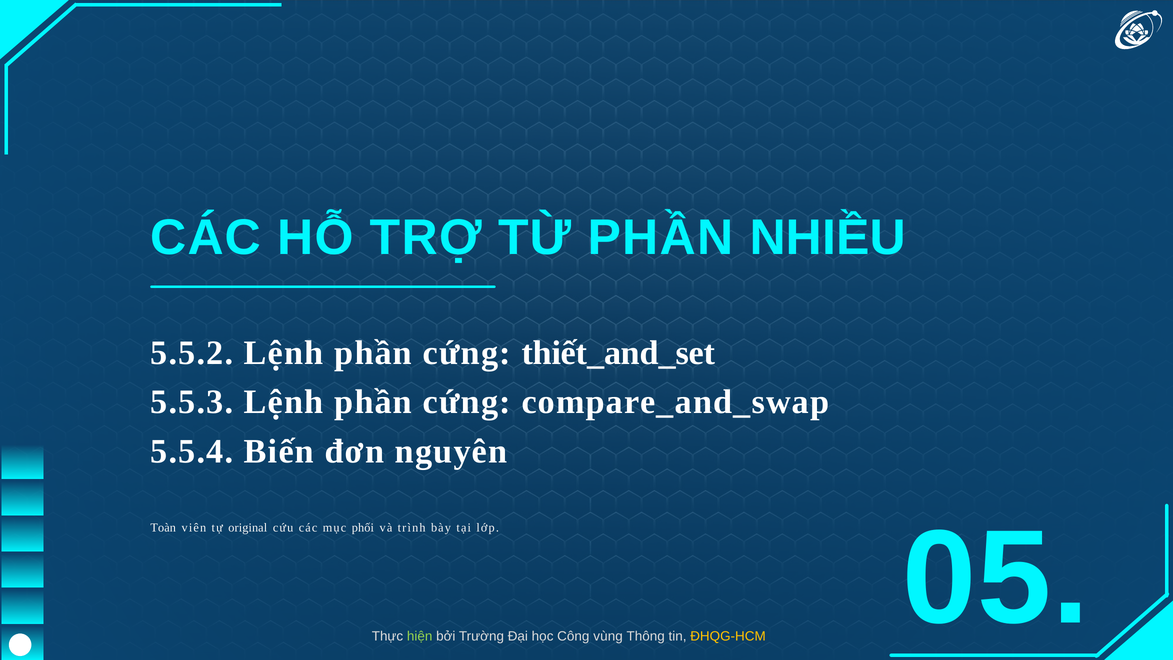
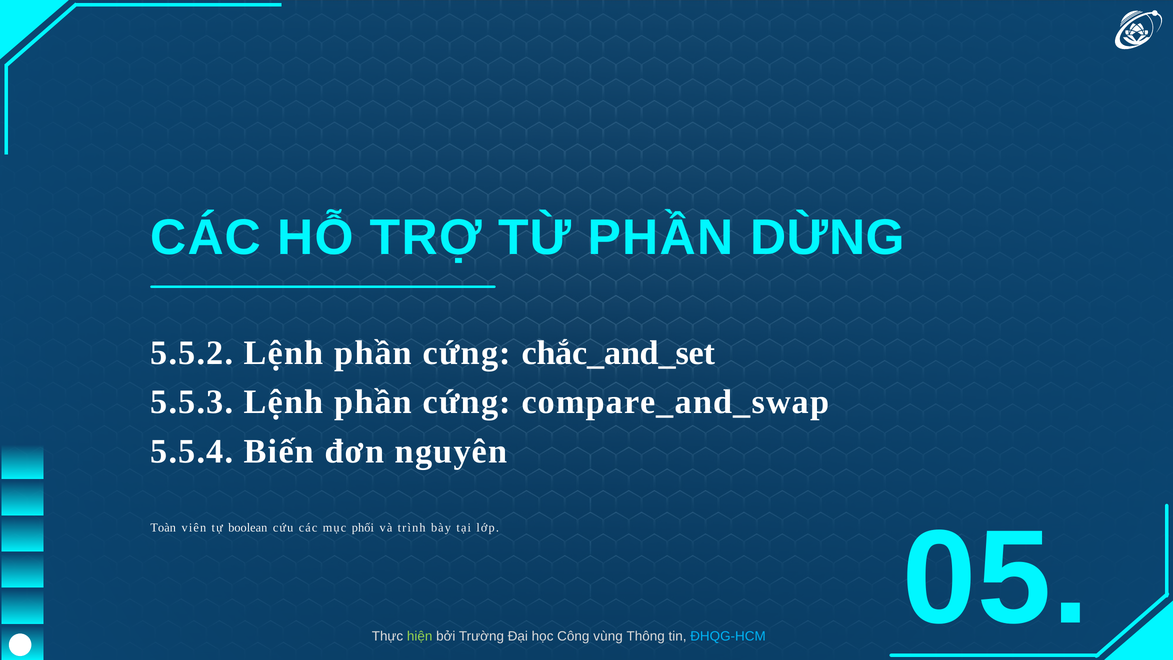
NHIỀU: NHIỀU -> DỪNG
thiết_and_set: thiết_and_set -> chắc_and_set
original: original -> boolean
ĐHQG-HCM colour: yellow -> light blue
